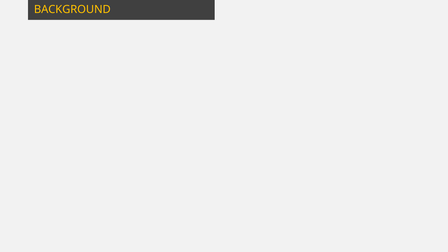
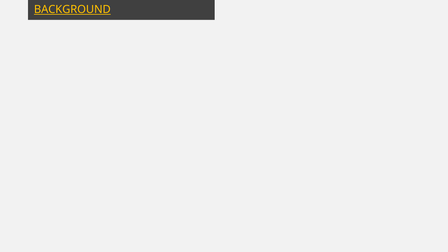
BACKGROUND underline: none -> present
